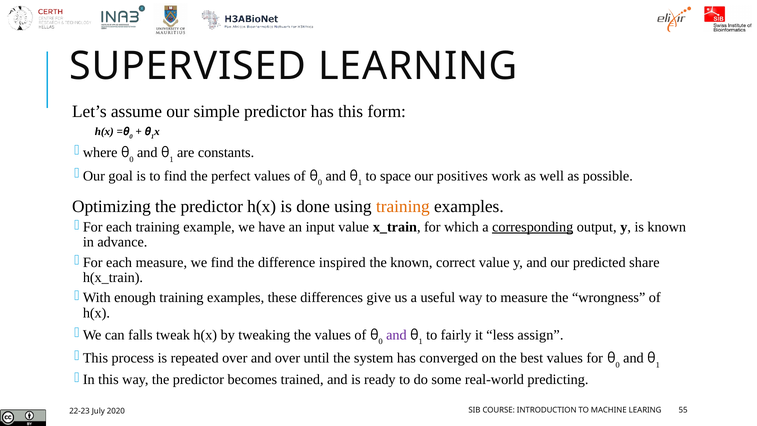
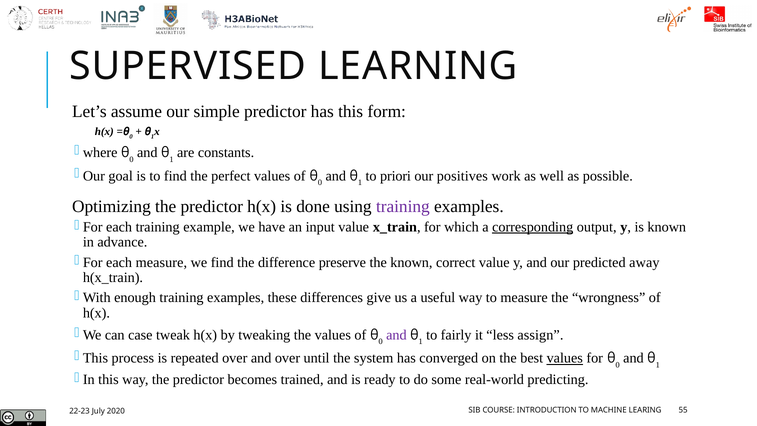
space: space -> priori
training at (403, 207) colour: orange -> purple
inspired: inspired -> preserve
share: share -> away
falls: falls -> case
values at (565, 358) underline: none -> present
